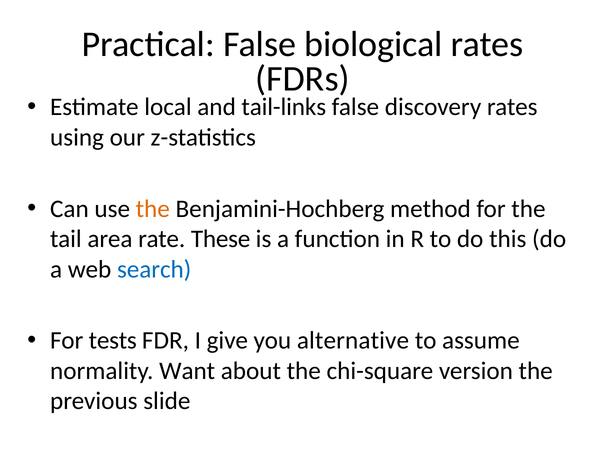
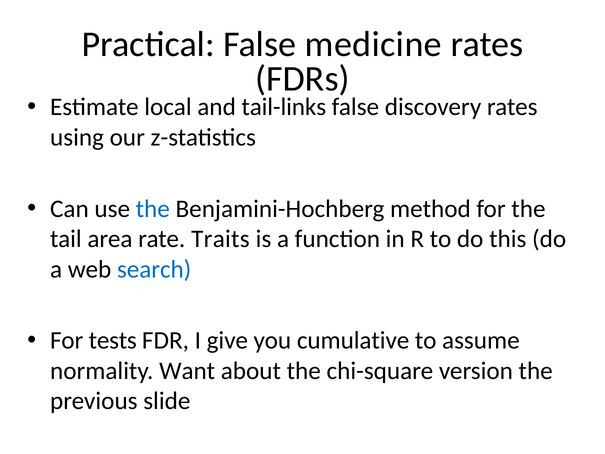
biological: biological -> medicine
the at (153, 209) colour: orange -> blue
These: These -> Traits
alternative: alternative -> cumulative
